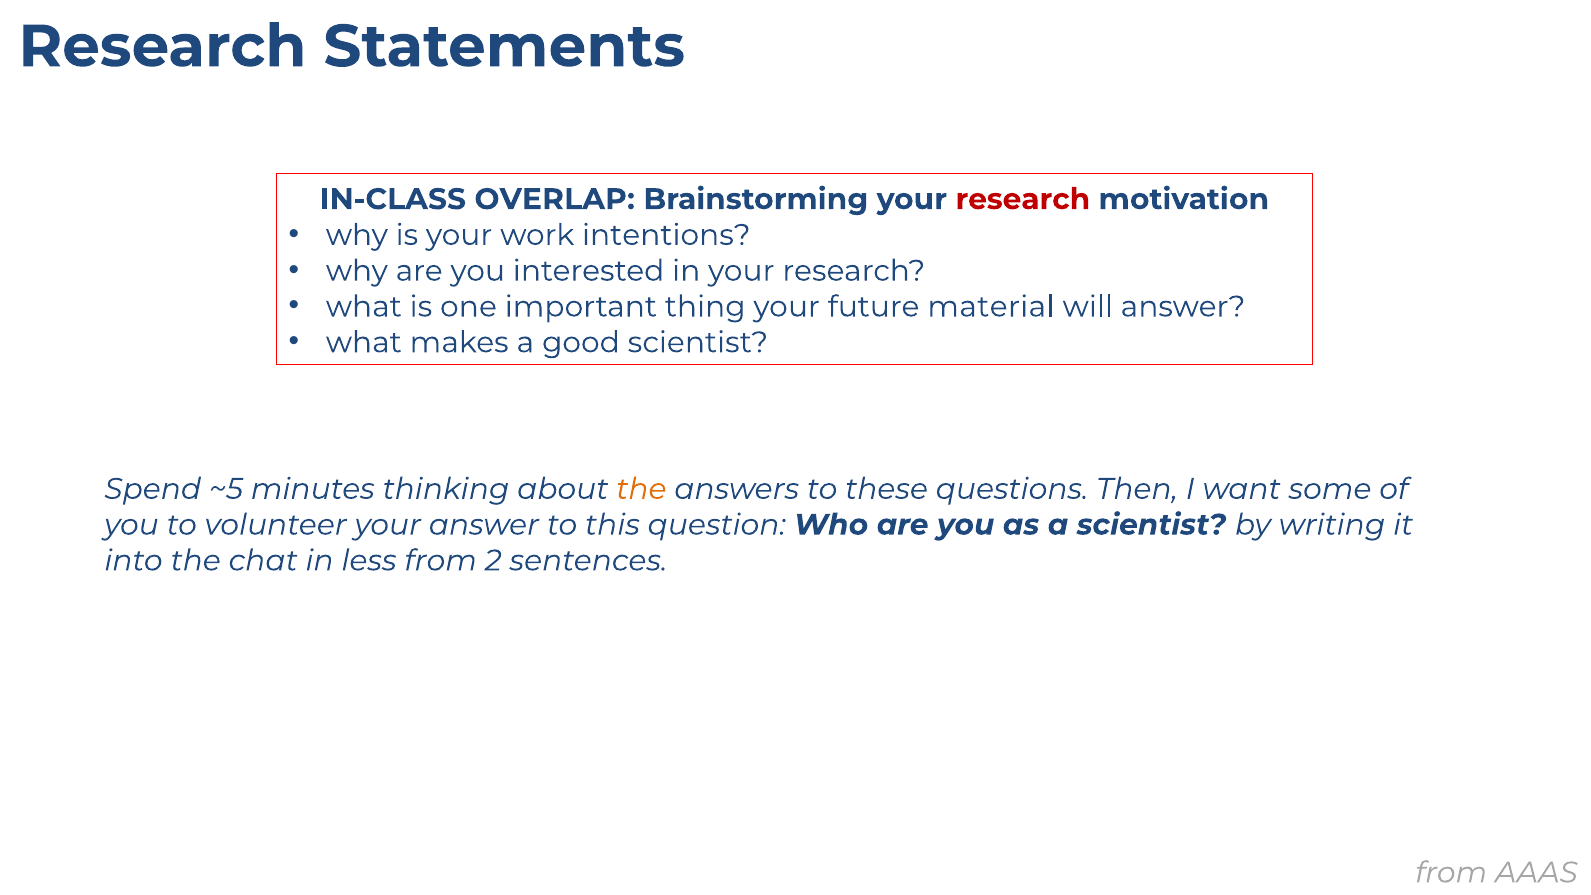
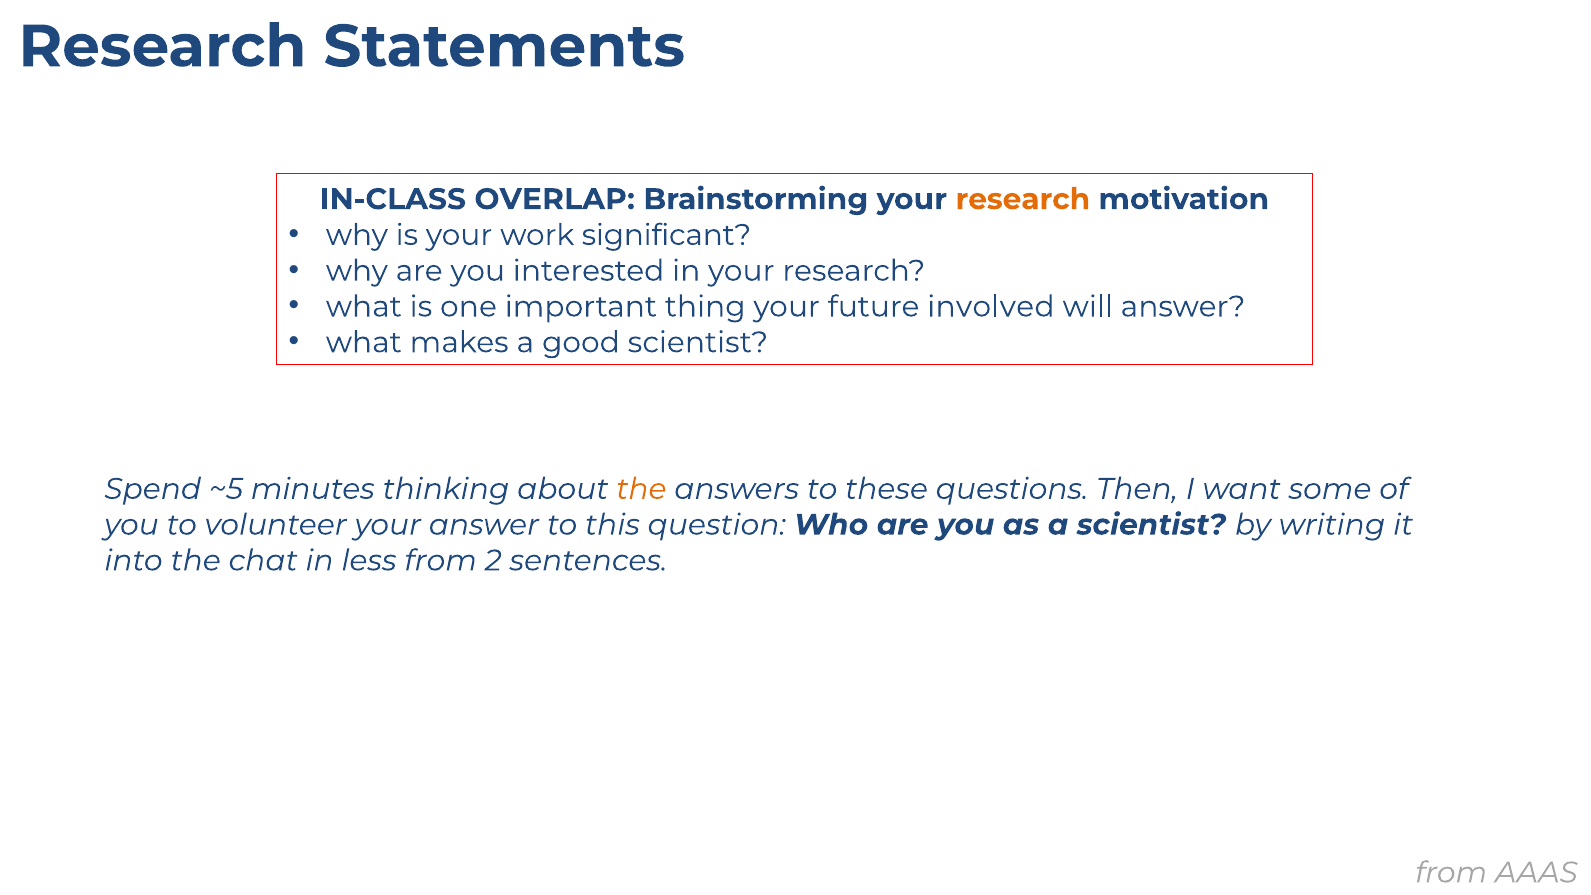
research at (1023, 199) colour: red -> orange
intentions: intentions -> significant
material: material -> involved
